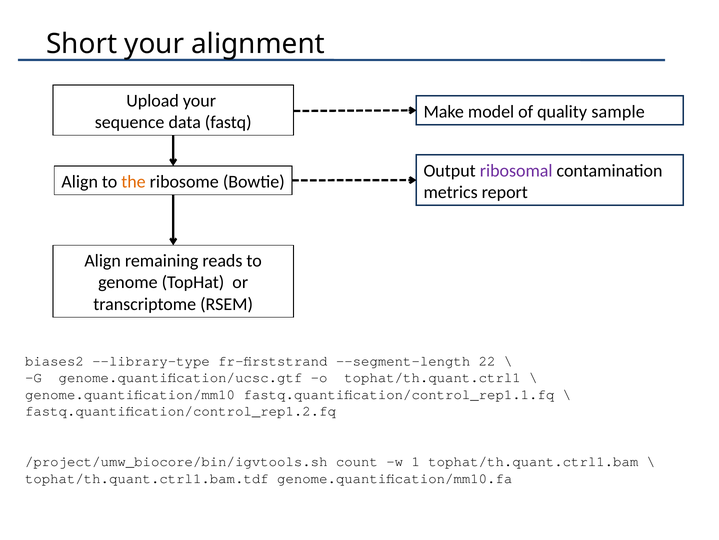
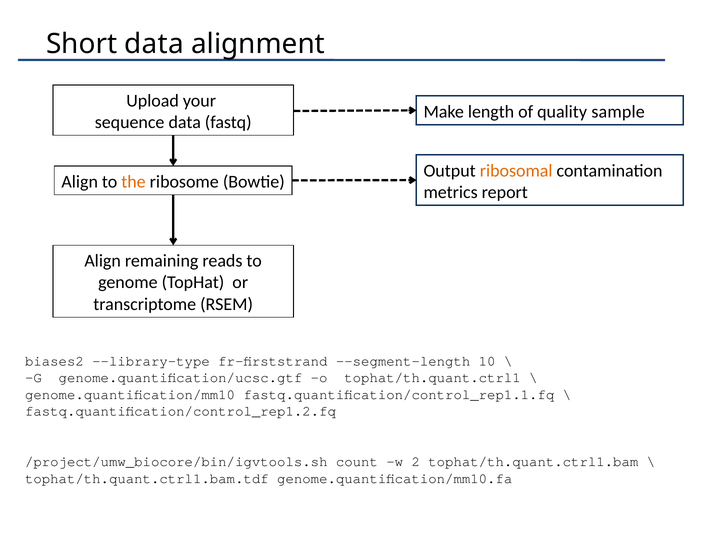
Short your: your -> data
model: model -> length
ribosomal colour: purple -> orange
22: 22 -> 10
1: 1 -> 2
